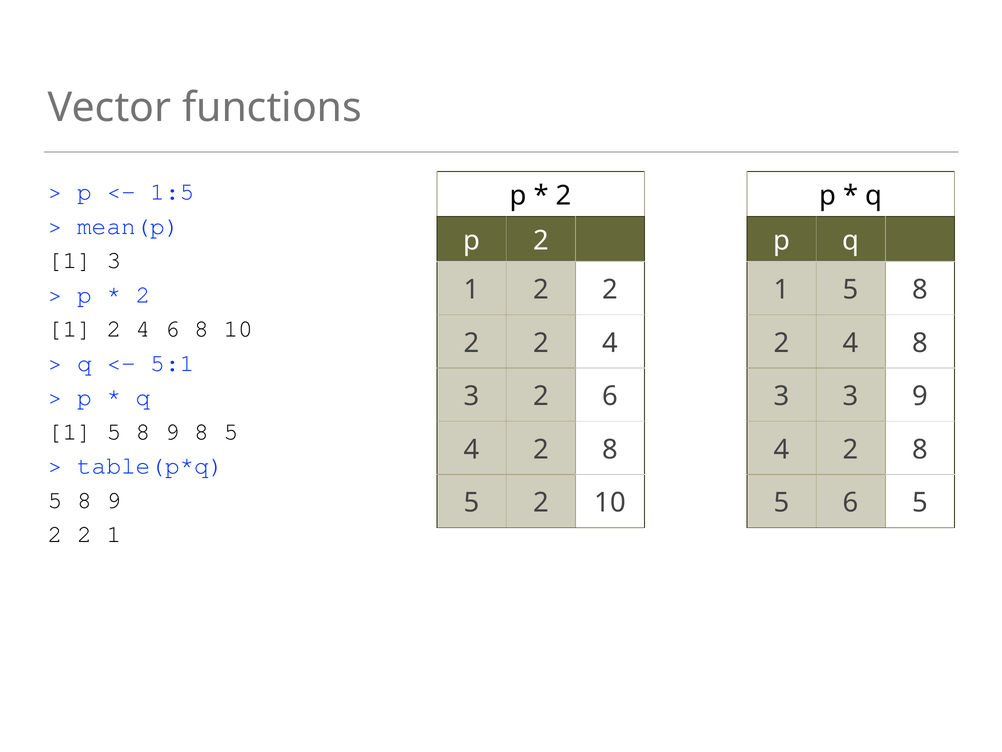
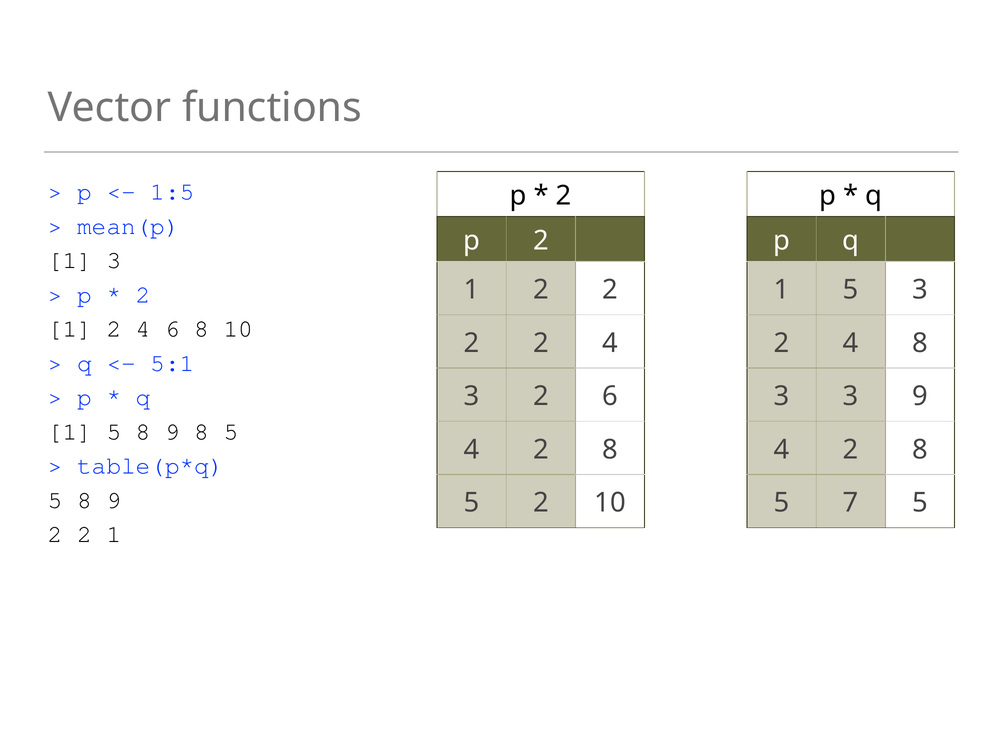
8 at (920, 290): 8 -> 3
5 6: 6 -> 7
